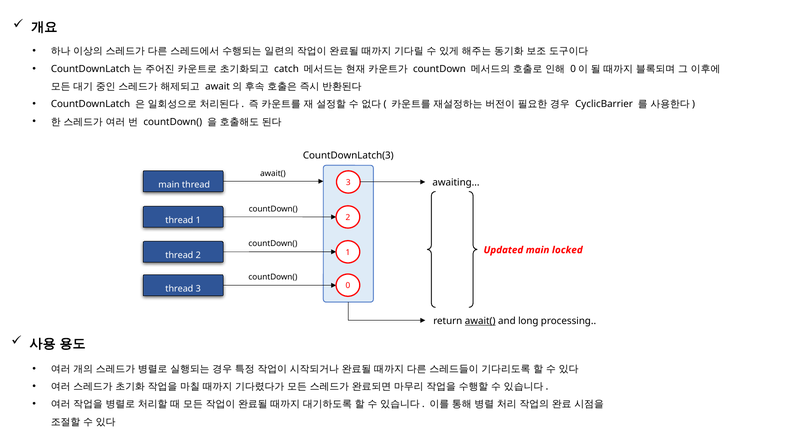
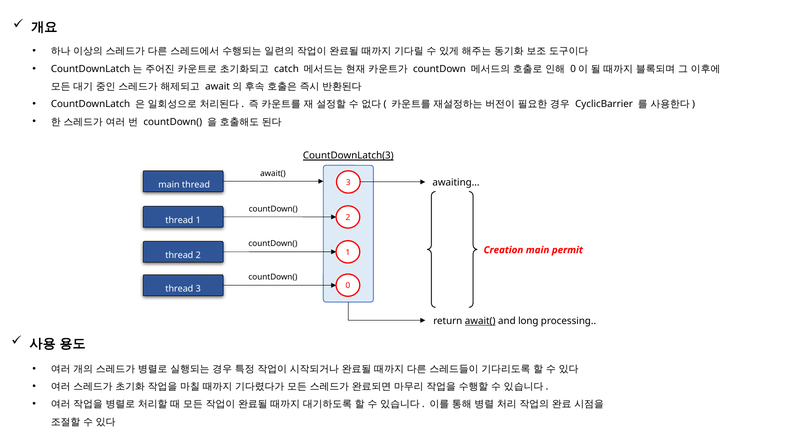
CountDownLatch(3 underline: none -> present
Updated: Updated -> Creation
locked: locked -> permit
